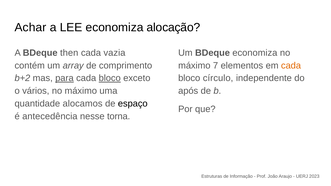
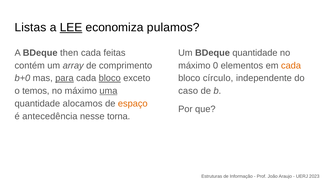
Achar: Achar -> Listas
LEE underline: none -> present
alocação: alocação -> pulamos
vazia: vazia -> feitas
BDeque economiza: economiza -> quantidade
7: 7 -> 0
b+2: b+2 -> b+0
vários: vários -> temos
uma underline: none -> present
após: após -> caso
espaço colour: black -> orange
